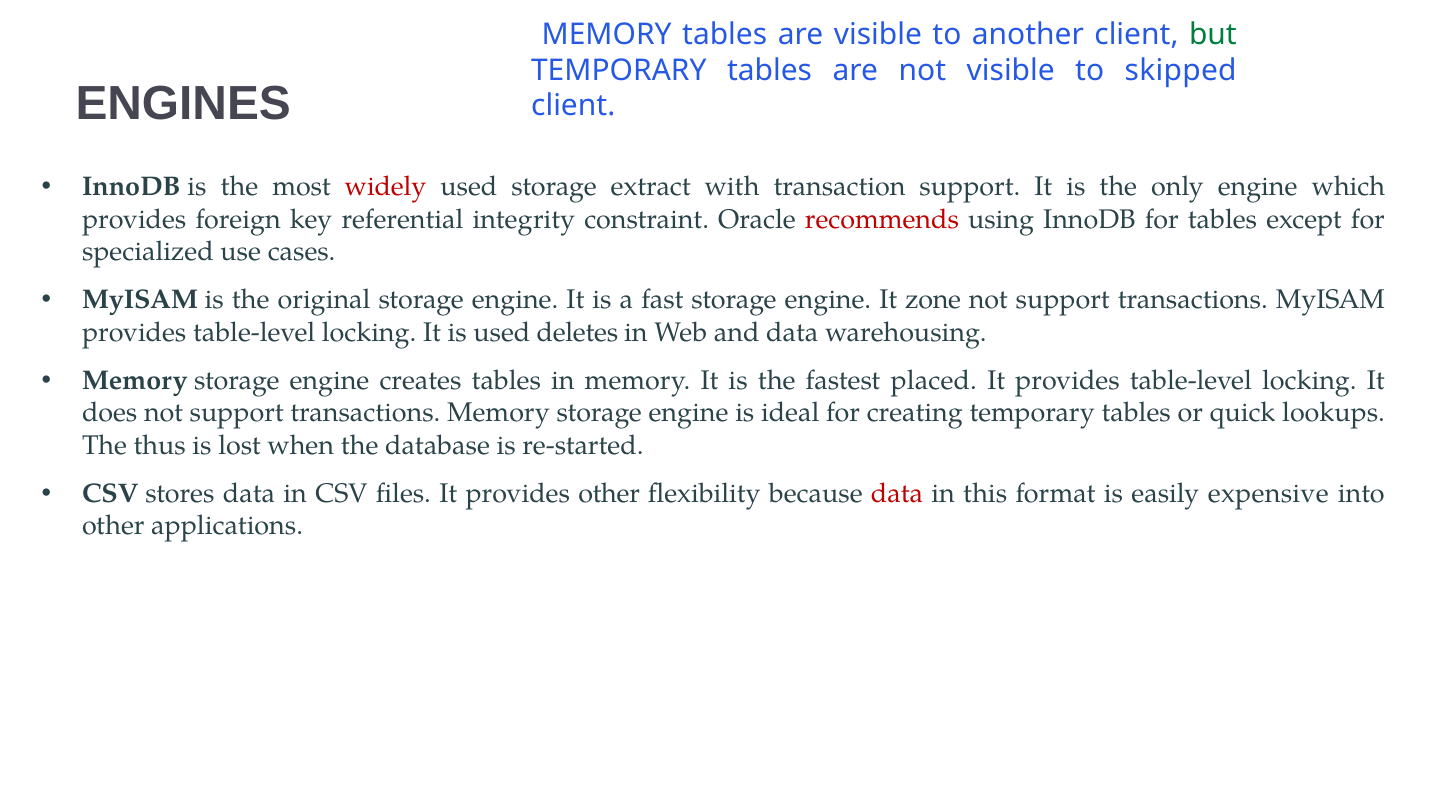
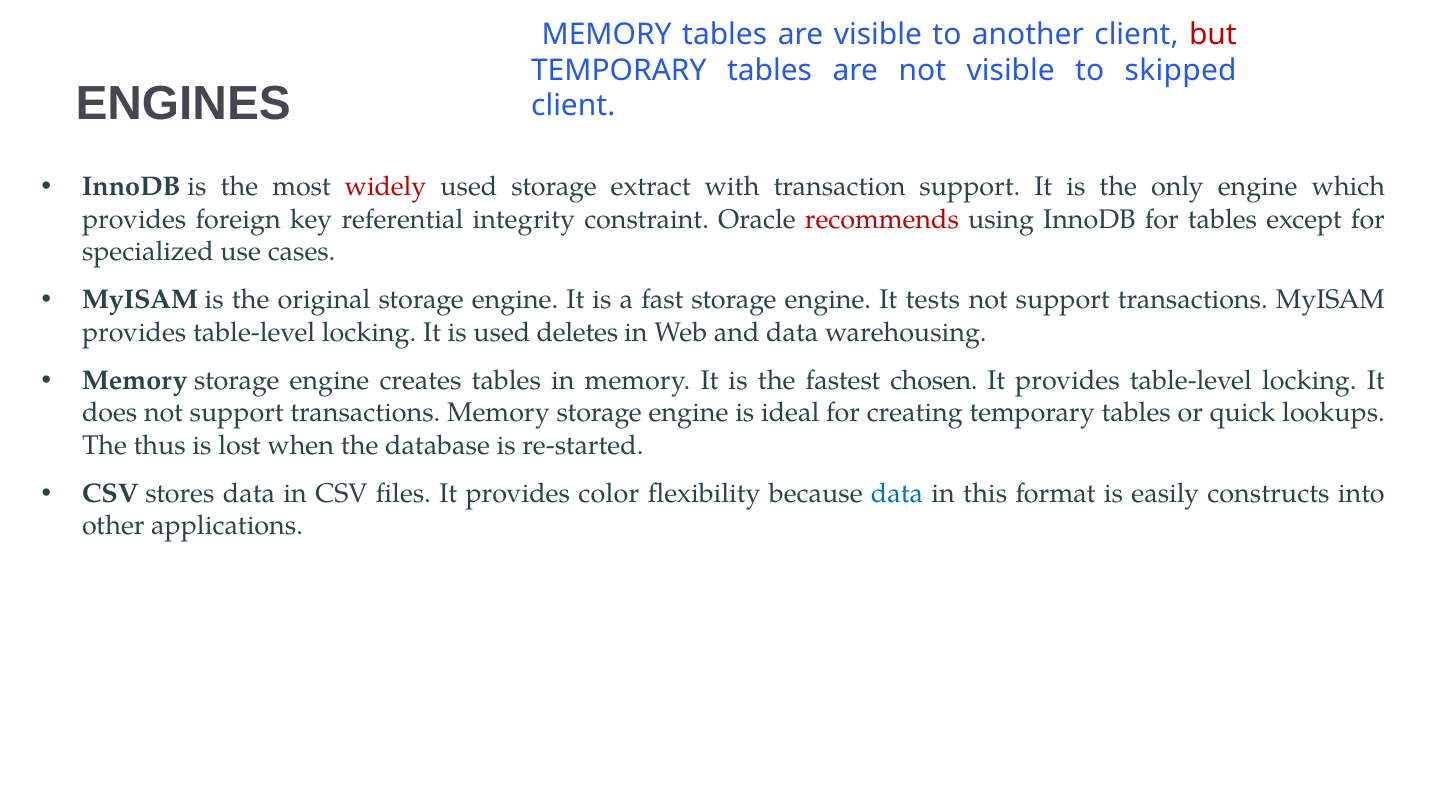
but colour: green -> red
zone: zone -> tests
placed: placed -> chosen
provides other: other -> color
data at (897, 494) colour: red -> blue
expensive: expensive -> constructs
